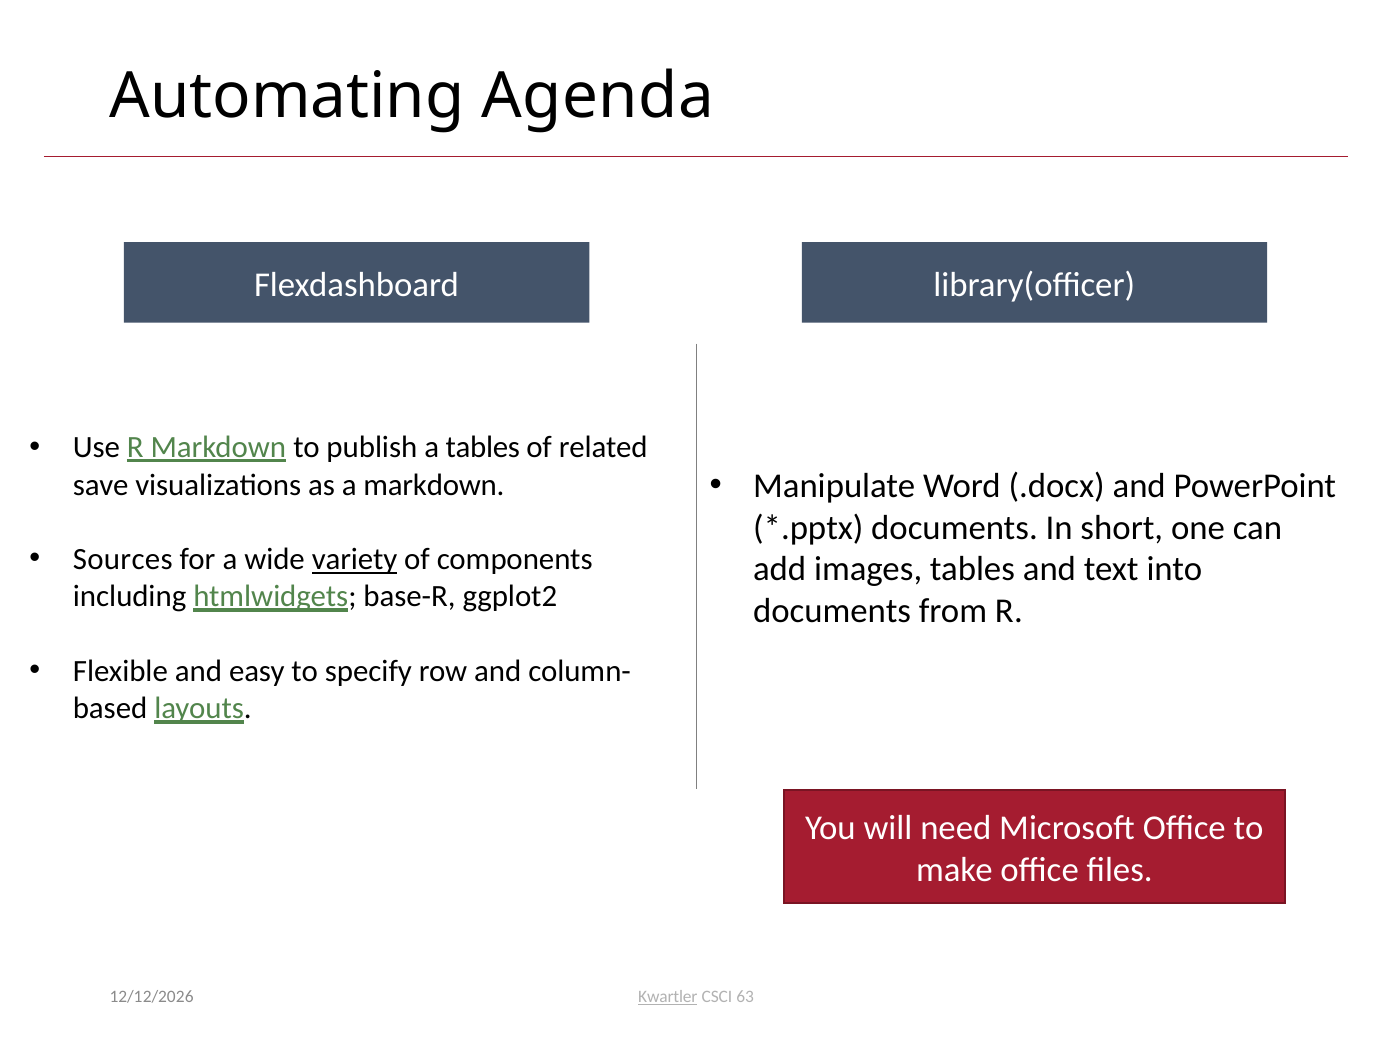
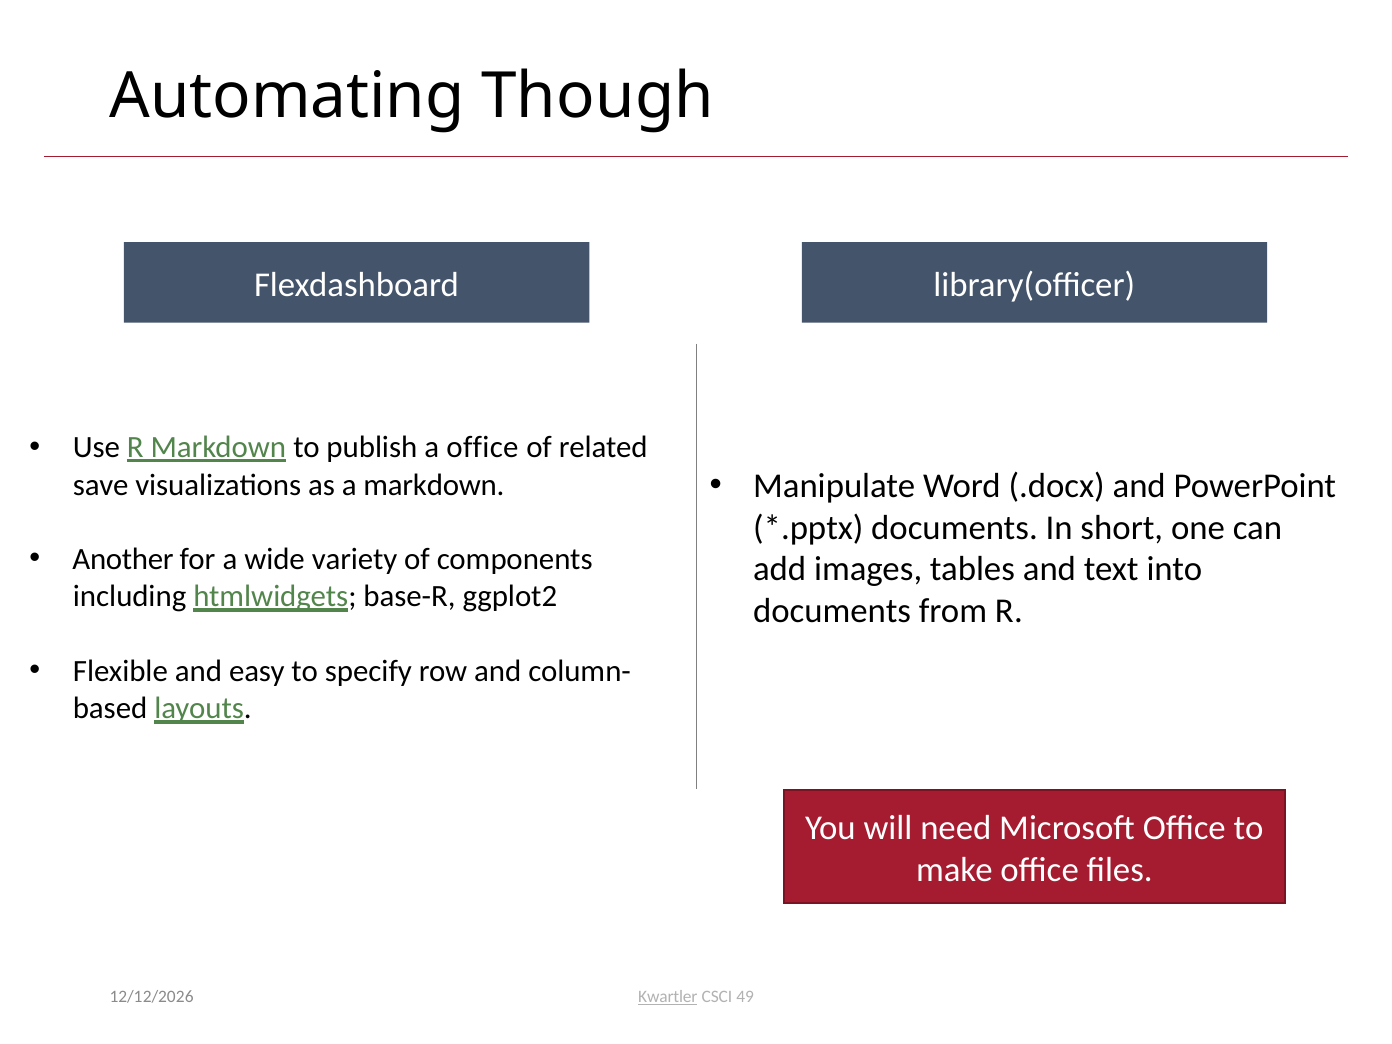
Agenda: Agenda -> Though
a tables: tables -> office
Sources: Sources -> Another
variety underline: present -> none
63: 63 -> 49
